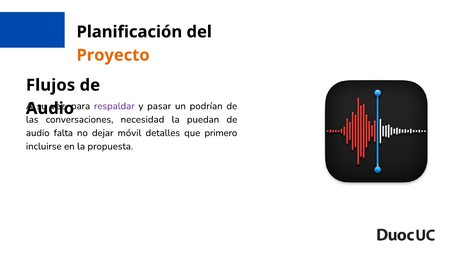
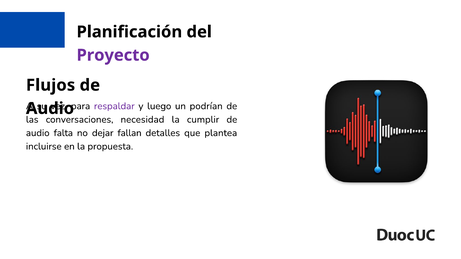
Proyecto colour: orange -> purple
pasar: pasar -> luego
puedan: puedan -> cumplir
móvil: móvil -> fallan
primero: primero -> plantea
